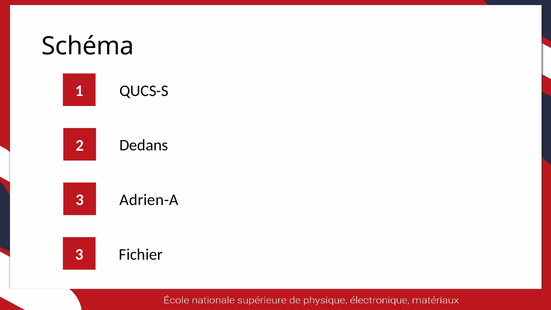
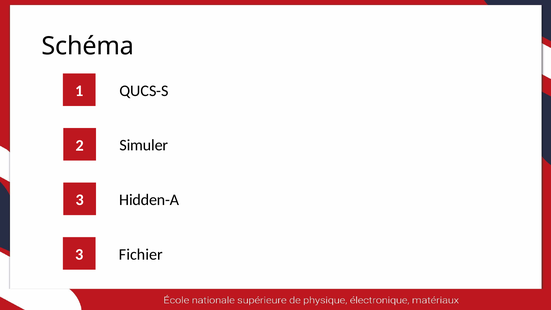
Dedans: Dedans -> Simuler
Adrien-A: Adrien-A -> Hidden-A
